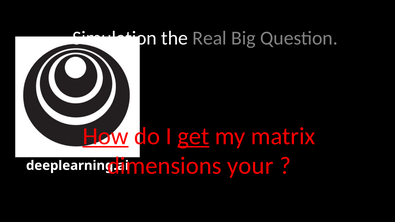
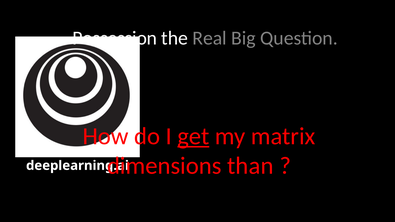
Simulation: Simulation -> Possession
How underline: present -> none
your: your -> than
